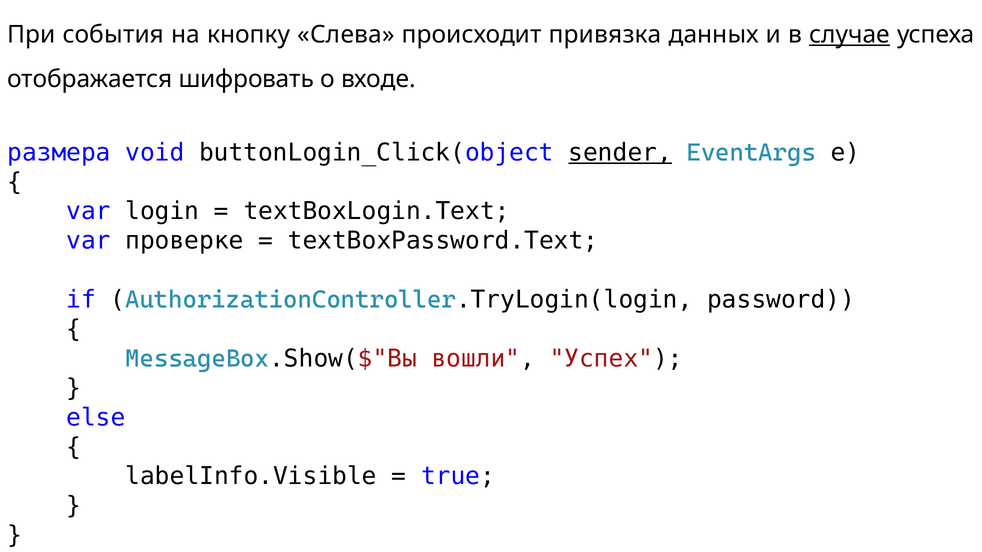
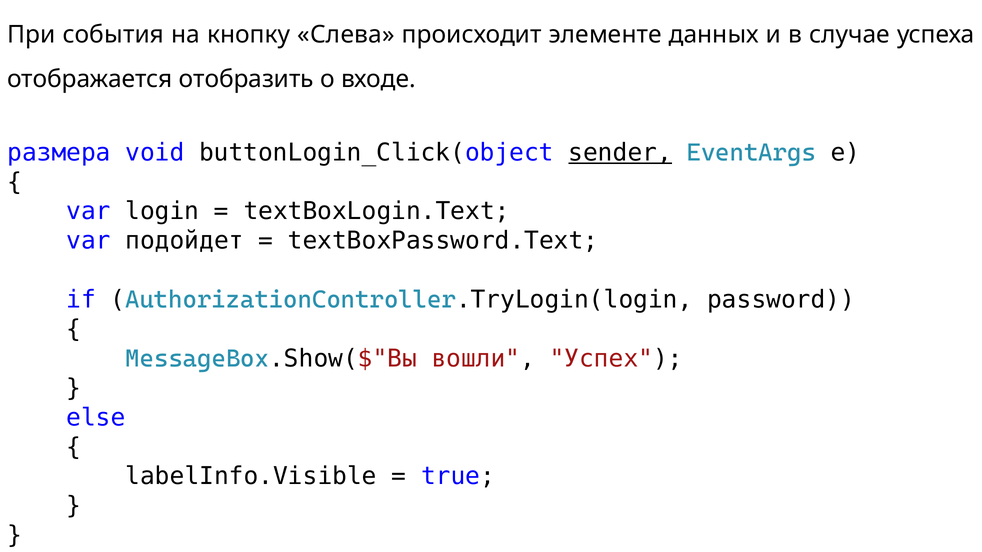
привязка: привязка -> элементе
случае underline: present -> none
шифровать: шифровать -> отобразить
проверке: проверке -> подойдет
